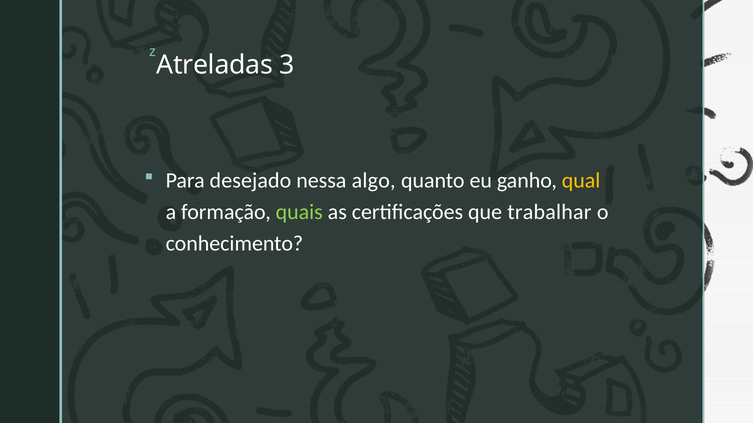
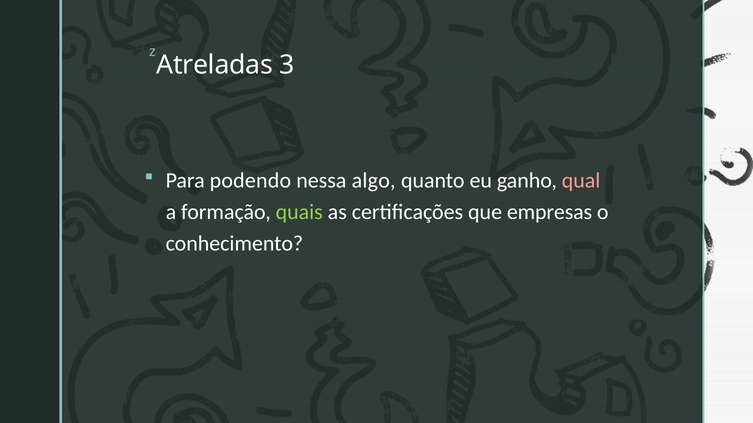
desejado: desejado -> podendo
qual colour: yellow -> pink
trabalhar: trabalhar -> empresas
